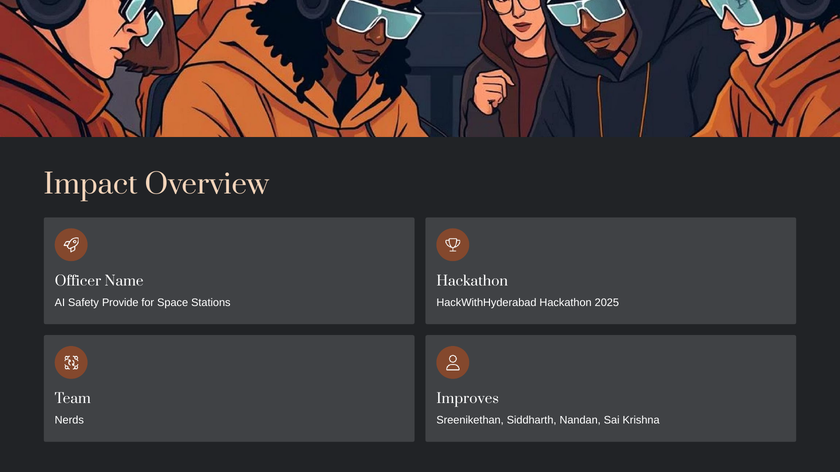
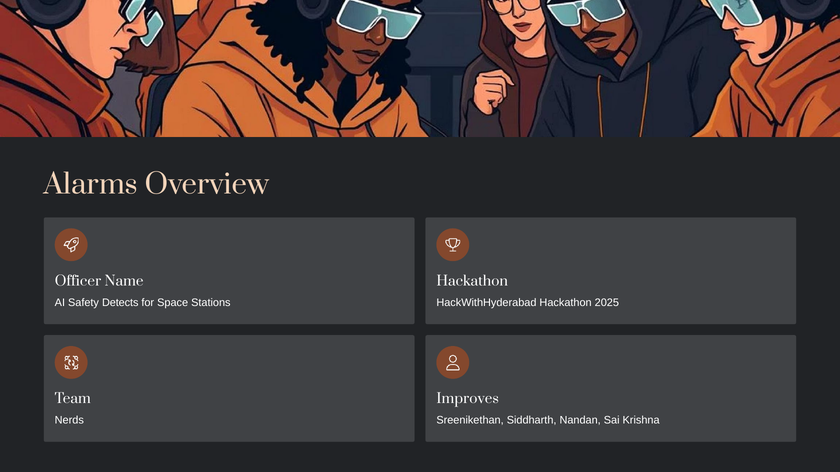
Impact: Impact -> Alarms
Provide: Provide -> Detects
